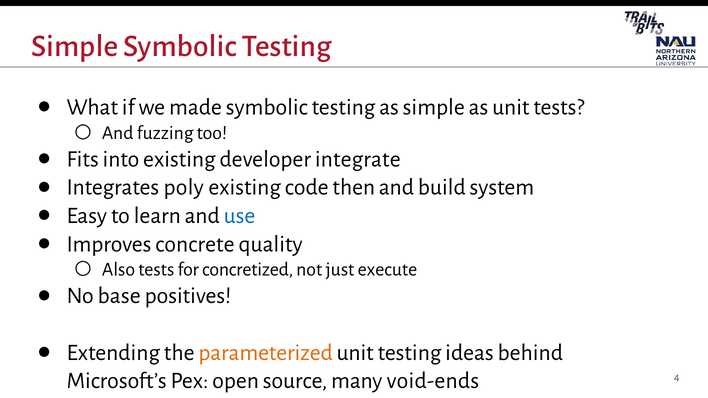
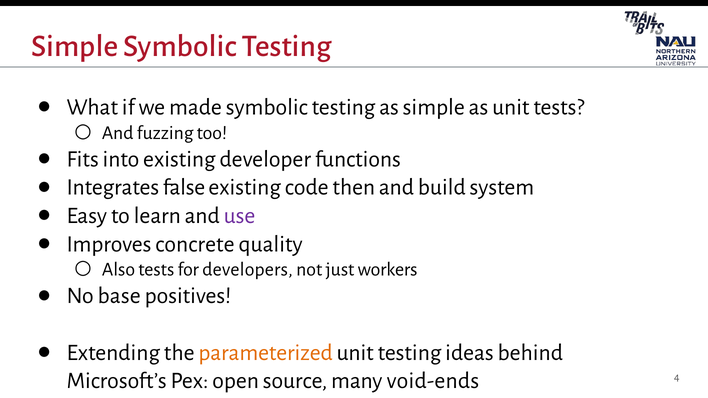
integrate: integrate -> functions
poly: poly -> false
use colour: blue -> purple
concretized: concretized -> developers
execute: execute -> workers
